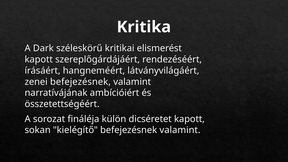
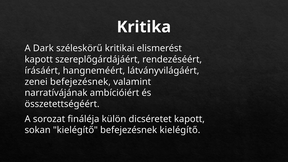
kielégítő befejezésnek valamint: valamint -> kielégítő
